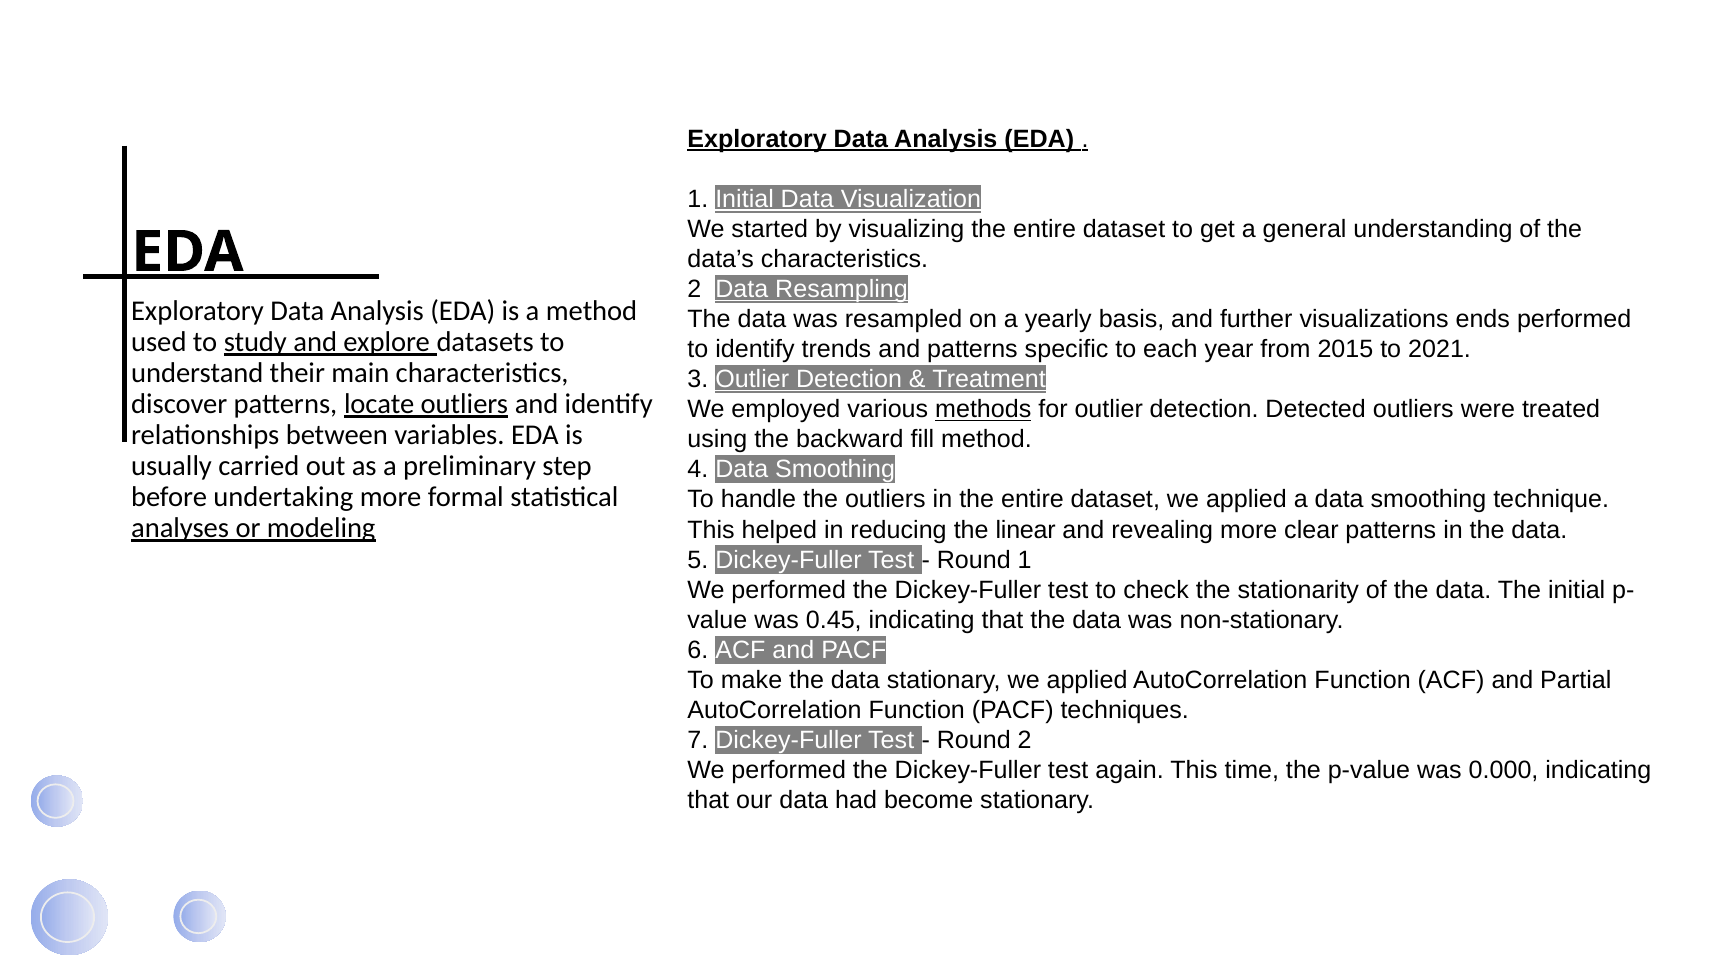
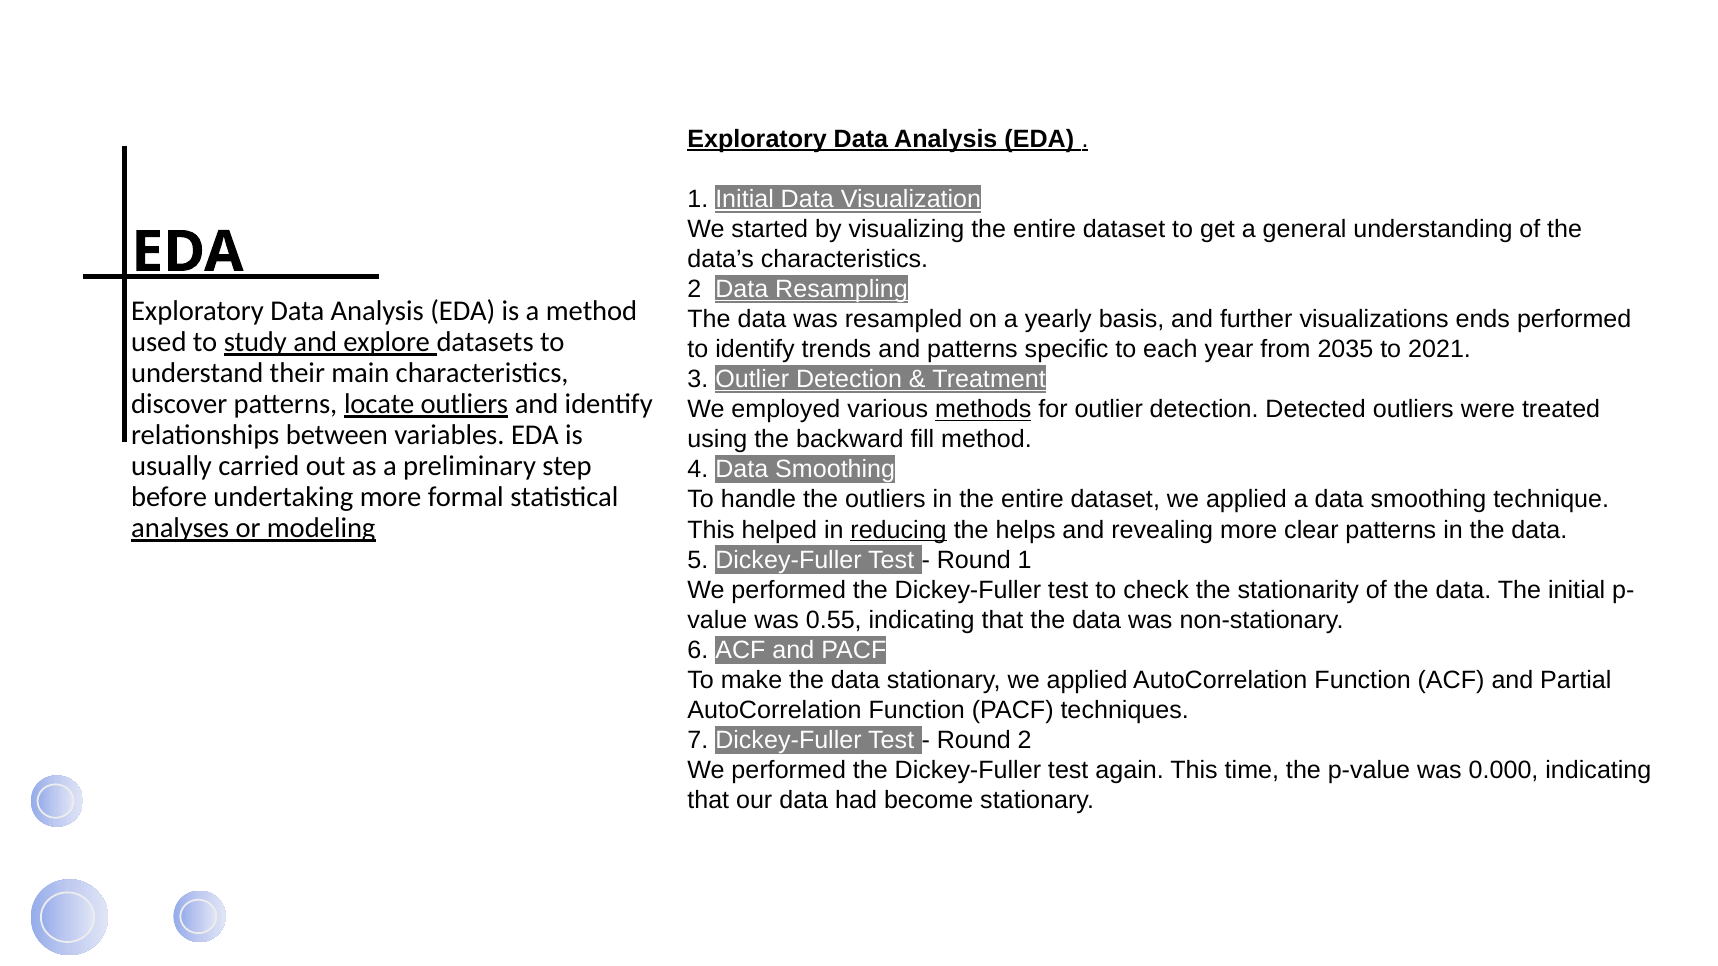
2015: 2015 -> 2035
reducing underline: none -> present
linear: linear -> helps
0.45: 0.45 -> 0.55
